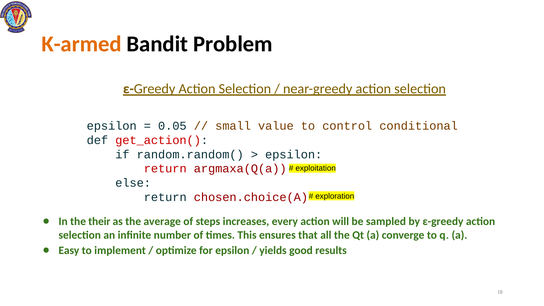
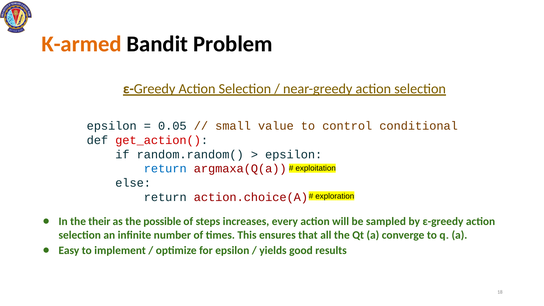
return at (165, 169) colour: red -> blue
chosen.choice(A: chosen.choice(A -> action.choice(A
average: average -> possible
